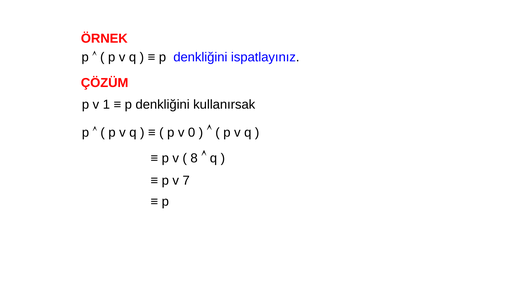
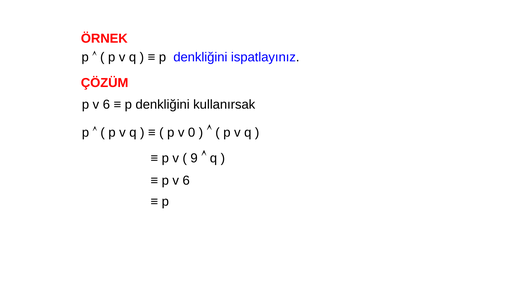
1 at (106, 104): 1 -> 6
8: 8 -> 9
7 at (186, 180): 7 -> 6
